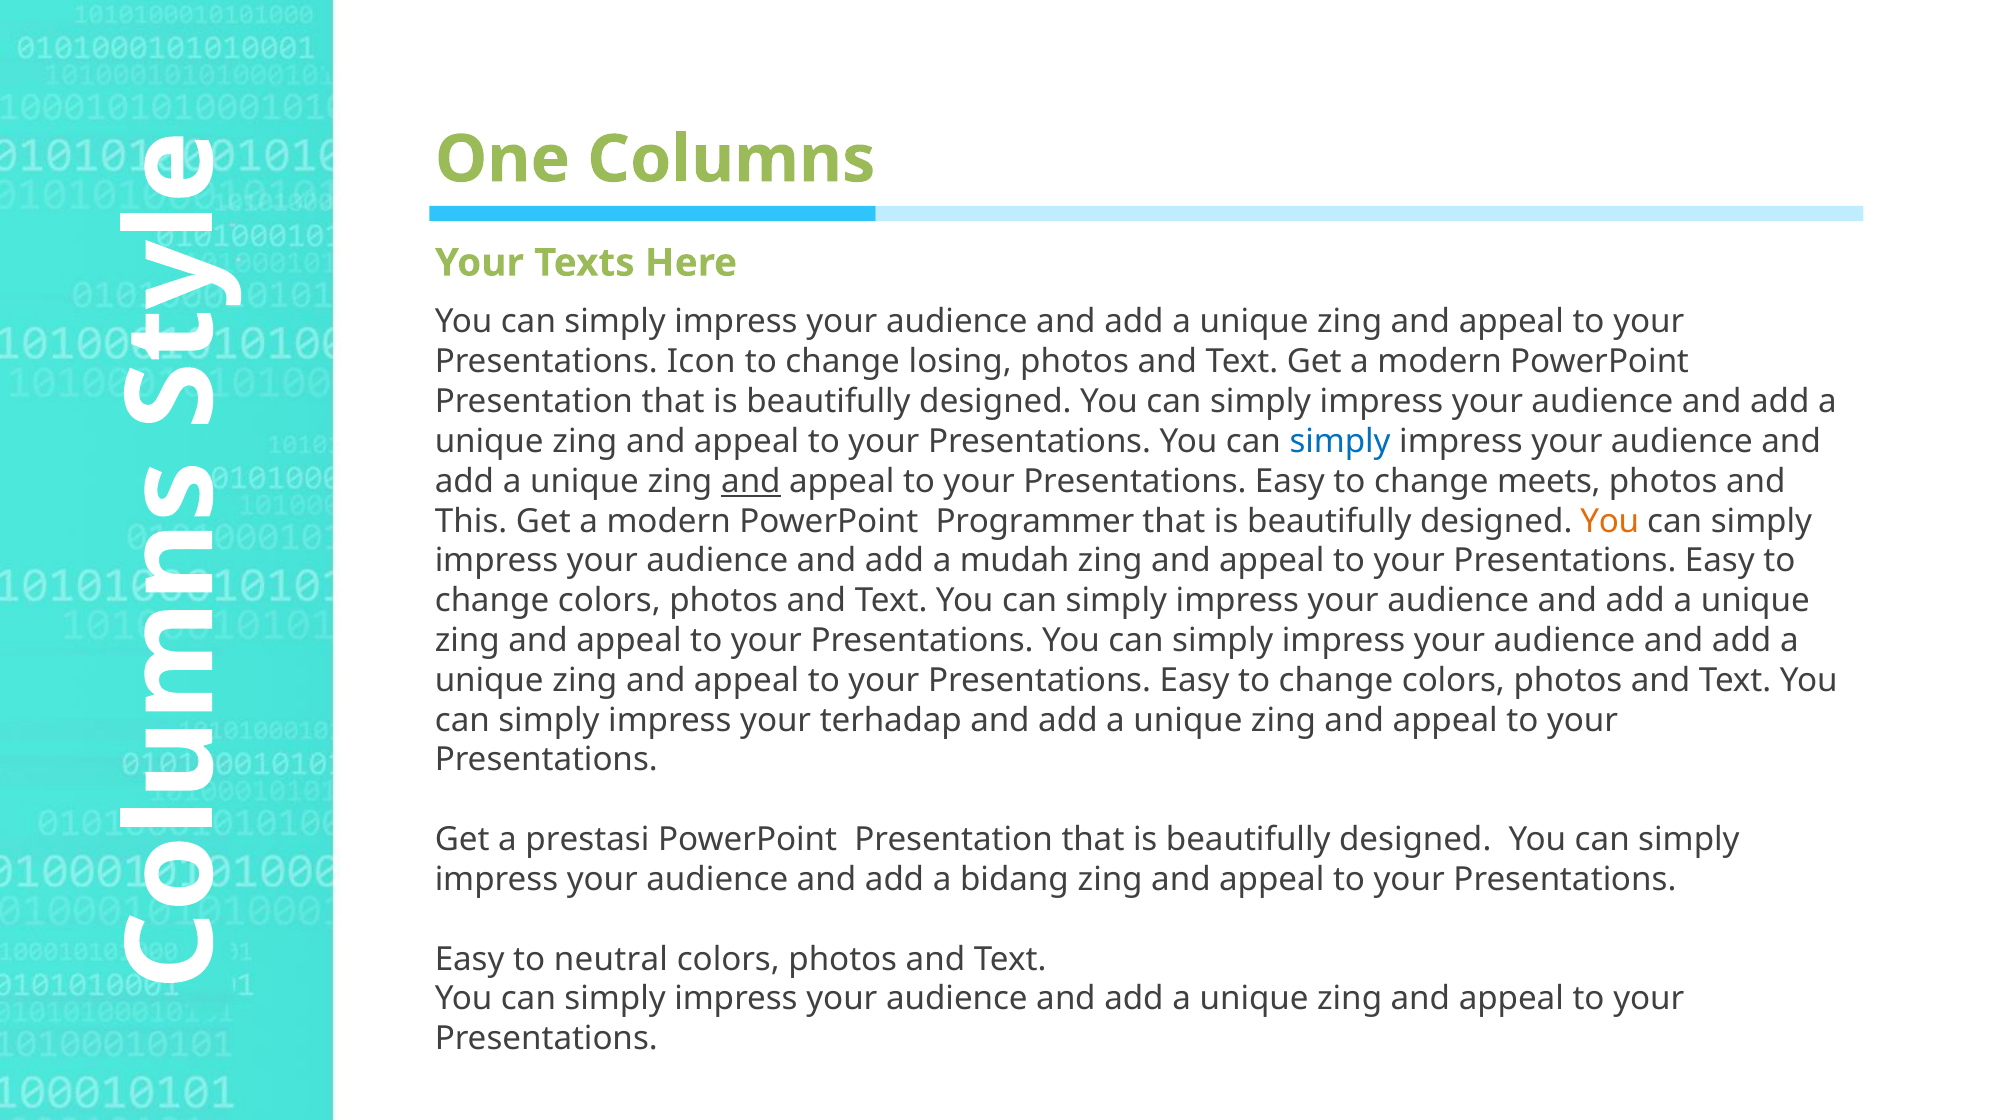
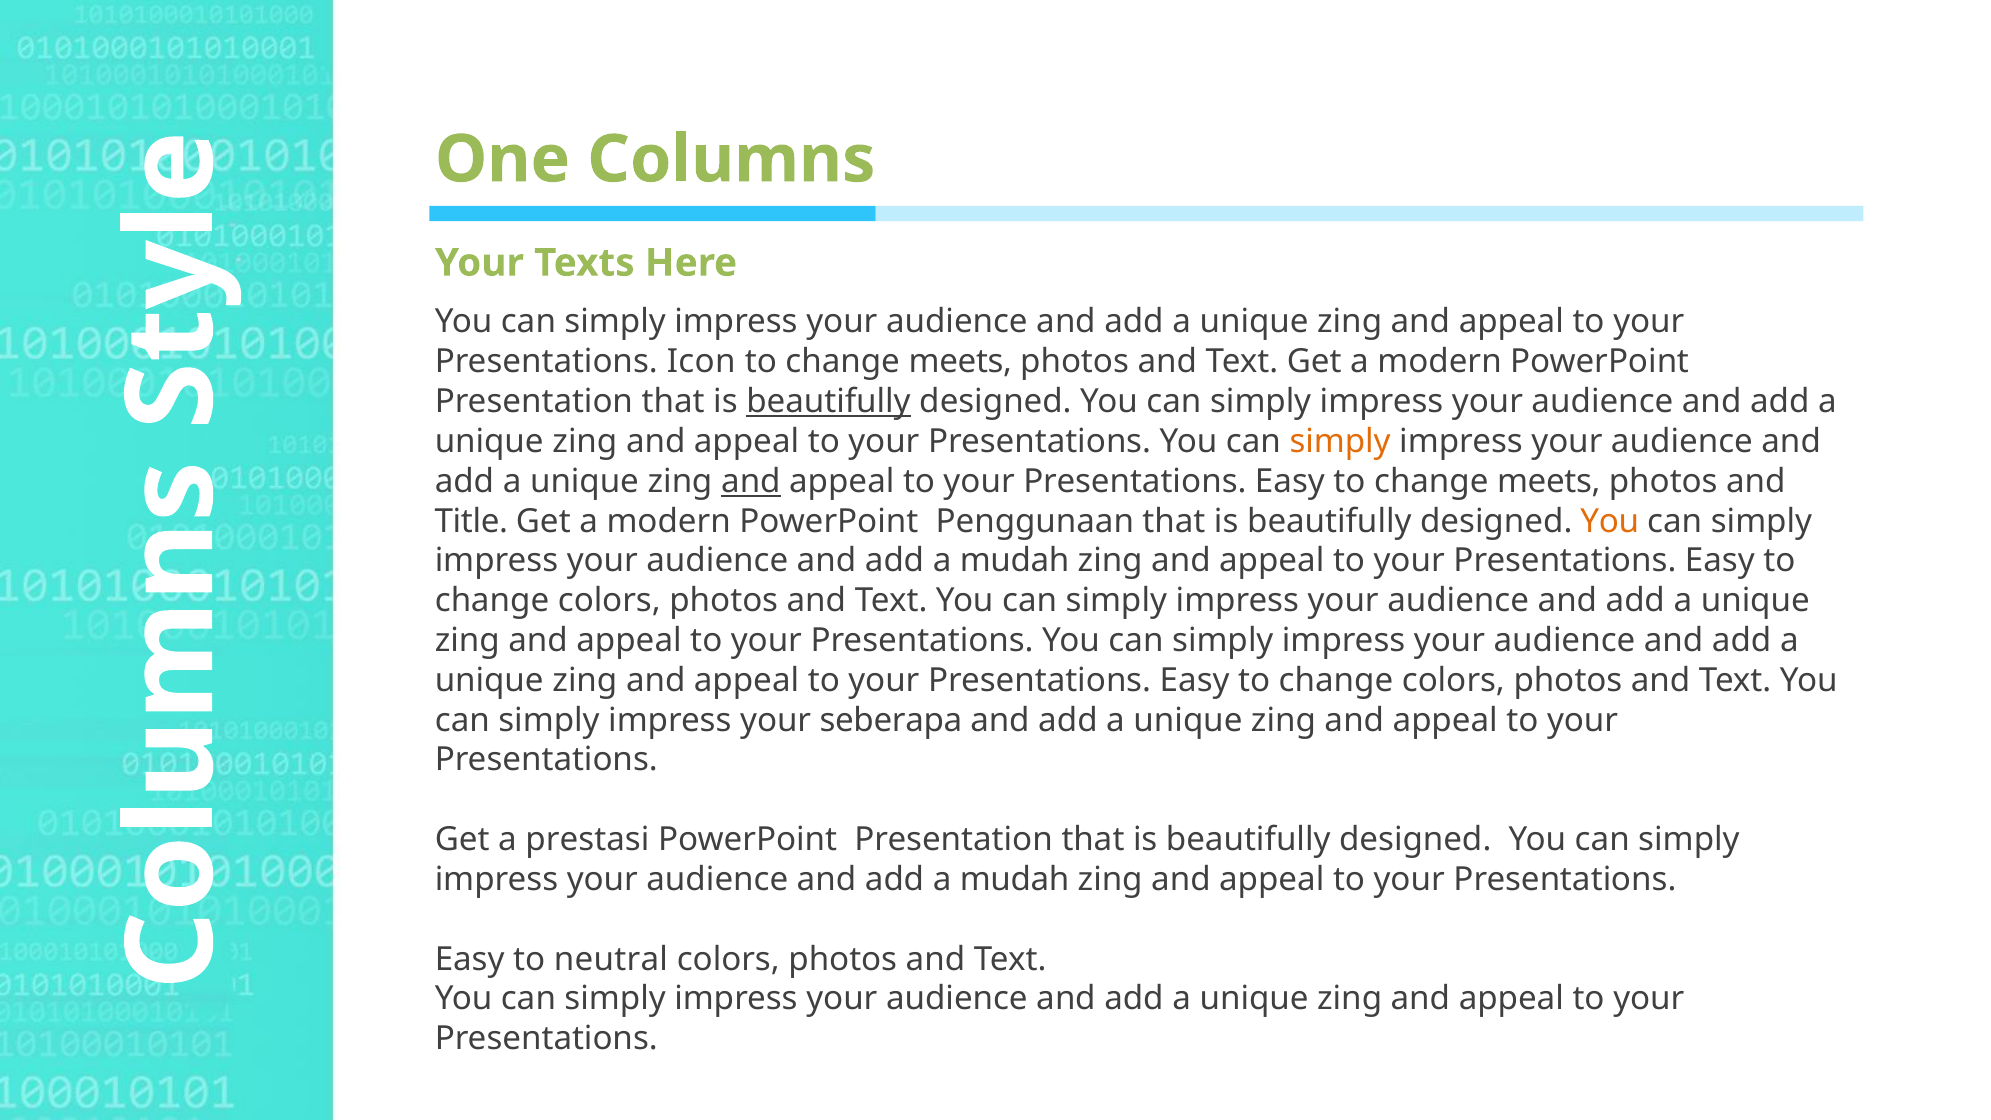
losing at (960, 362): losing -> meets
beautifully at (828, 402) underline: none -> present
simply at (1340, 441) colour: blue -> orange
This: This -> Title
Programmer: Programmer -> Penggunaan
terhadap: terhadap -> seberapa
bidang at (1014, 879): bidang -> mudah
